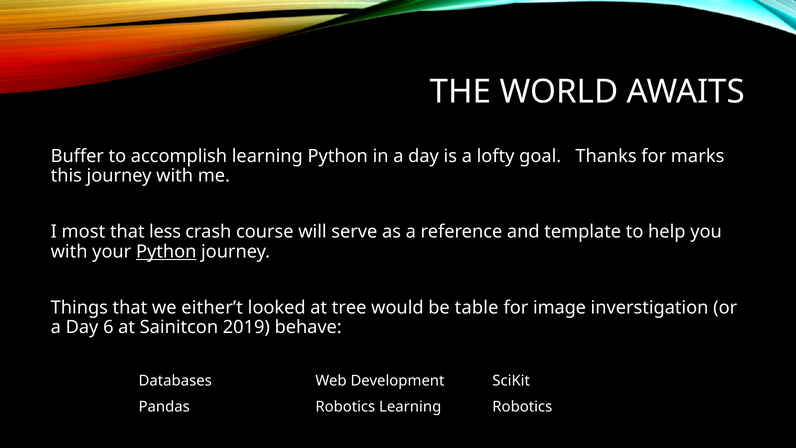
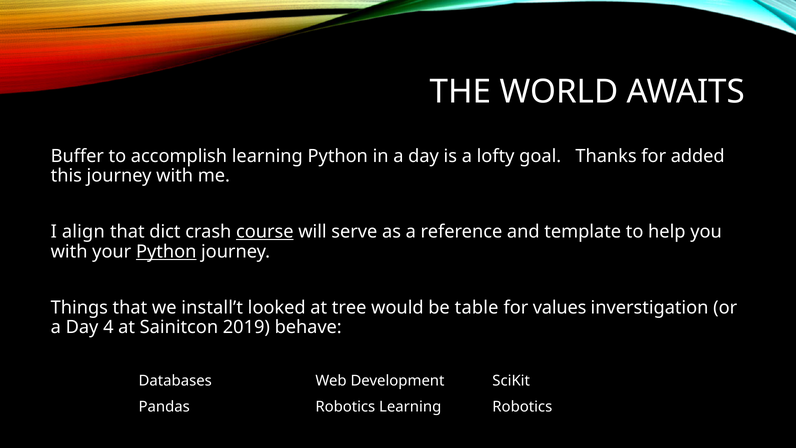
marks: marks -> added
most: most -> align
less: less -> dict
course underline: none -> present
either’t: either’t -> install’t
image: image -> values
6: 6 -> 4
